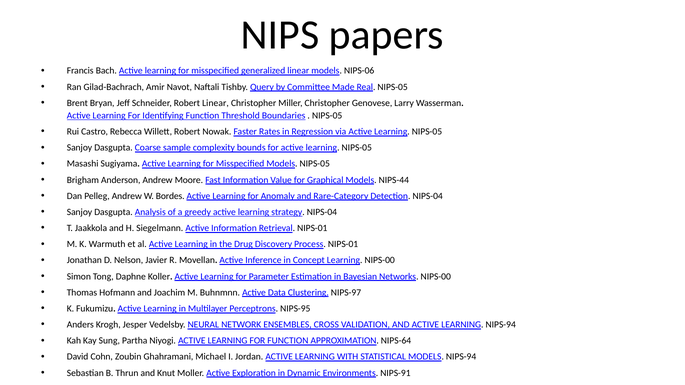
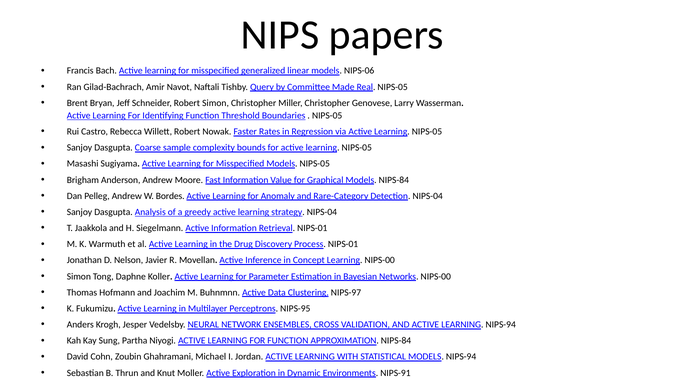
Robert Linear: Linear -> Simon
Models NIPS-44: NIPS-44 -> NIPS-84
APPROXIMATION NIPS-64: NIPS-64 -> NIPS-84
